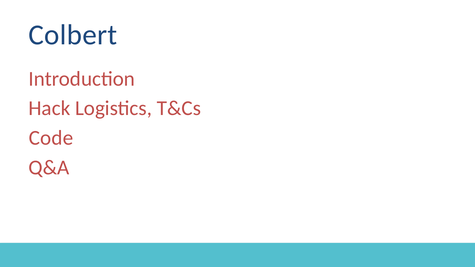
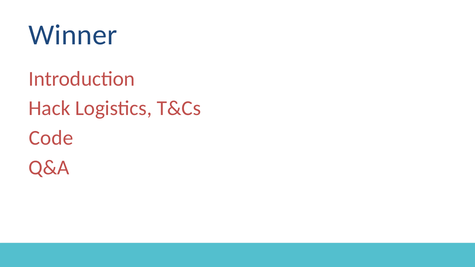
Colbert: Colbert -> Winner
